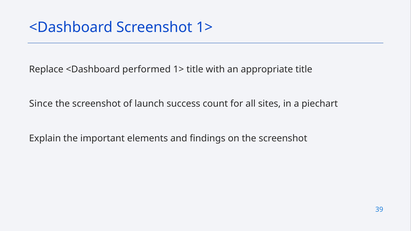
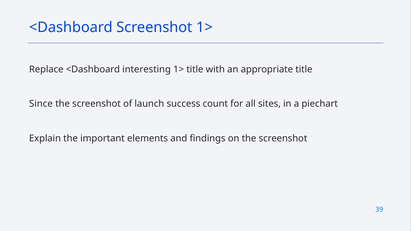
performed: performed -> interesting
